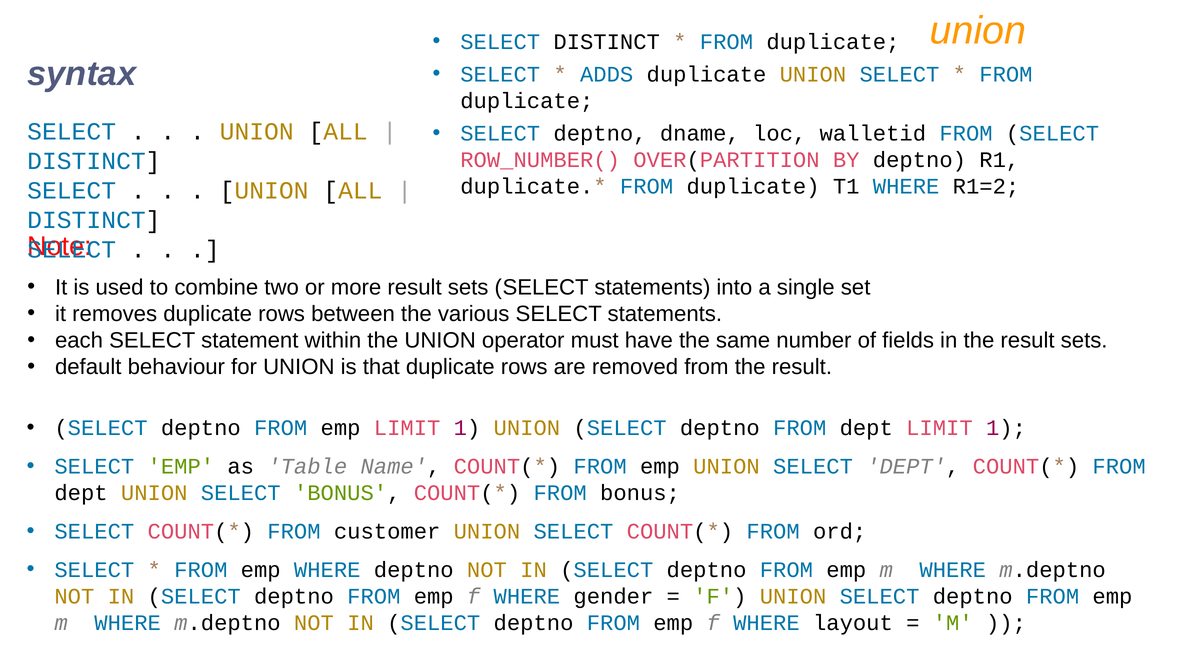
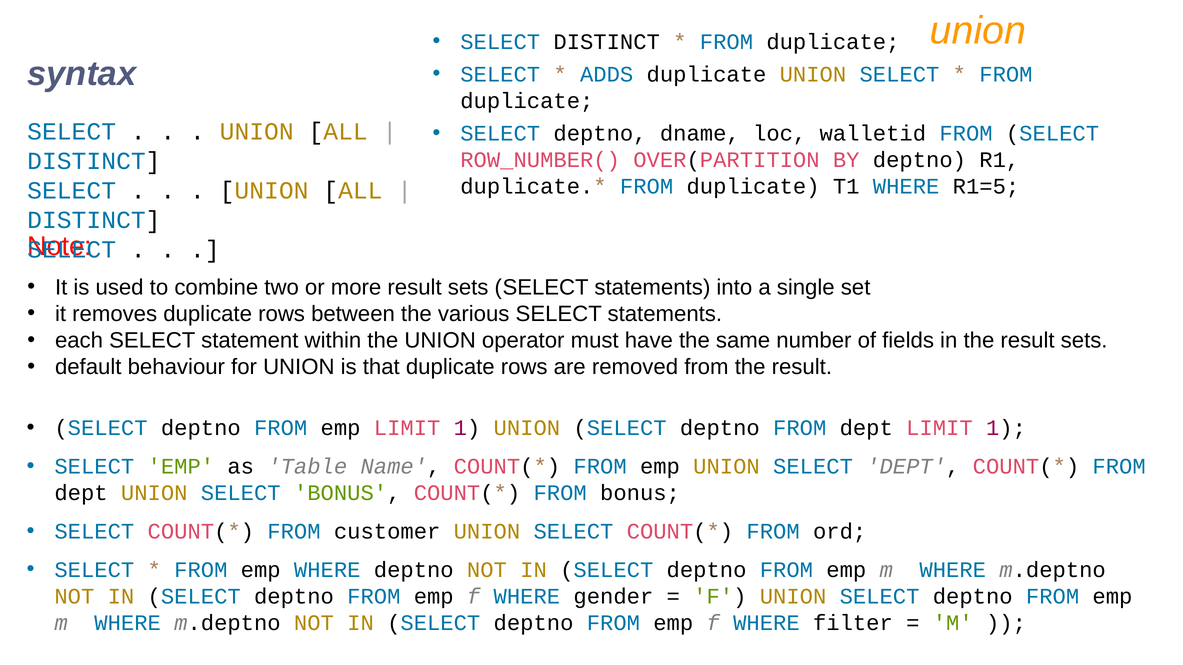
R1=2: R1=2 -> R1=5
layout: layout -> filter
